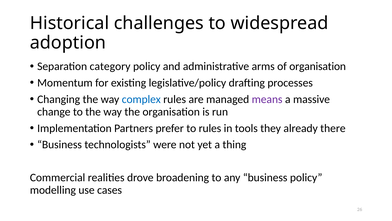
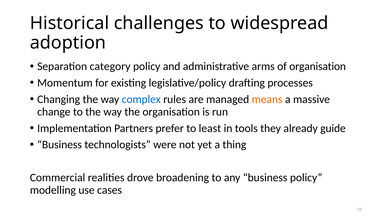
means colour: purple -> orange
to rules: rules -> least
there: there -> guide
